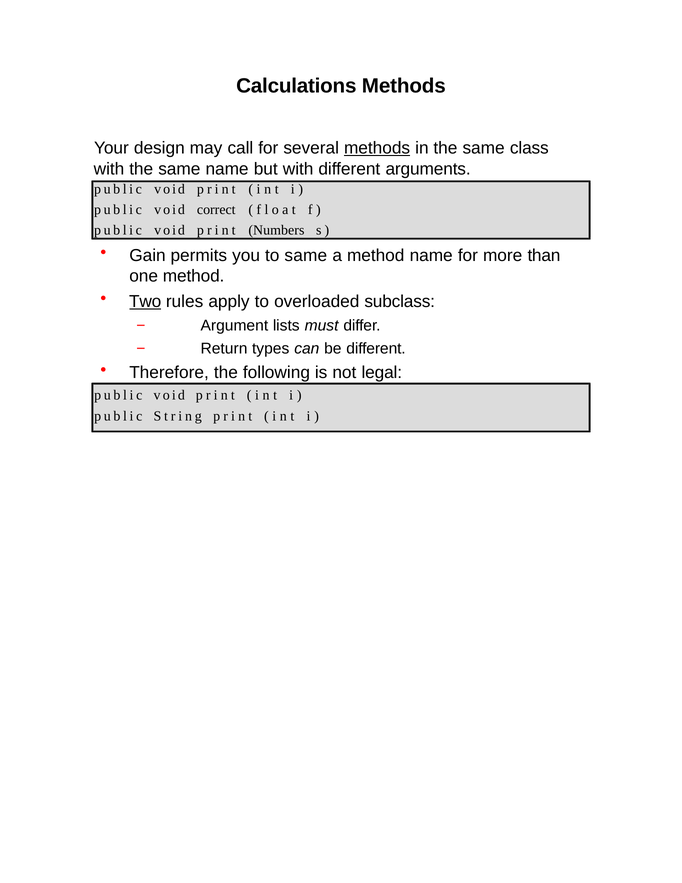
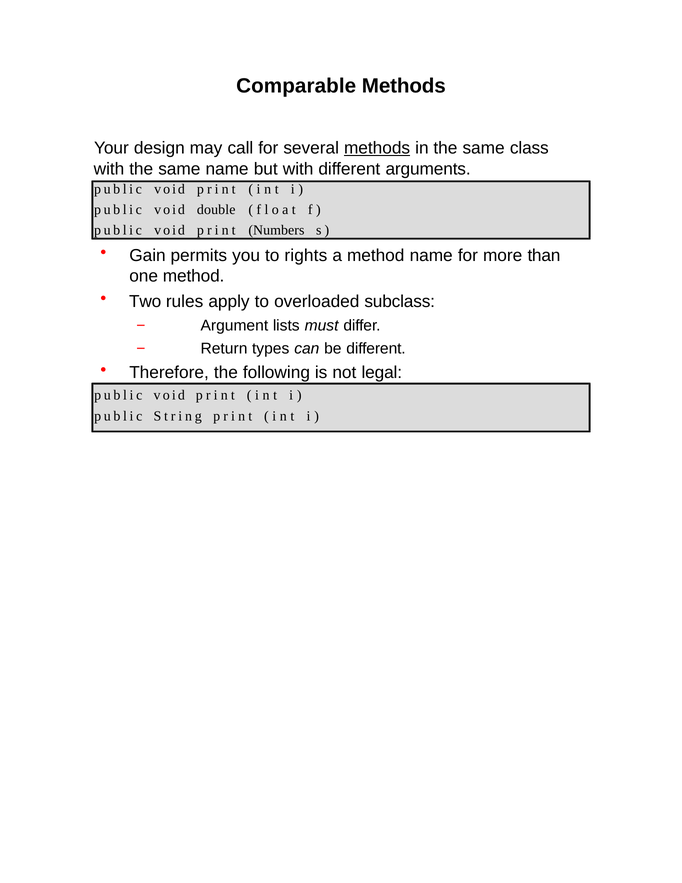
Calculations: Calculations -> Comparable
correct: correct -> double
to same: same -> rights
Two underline: present -> none
